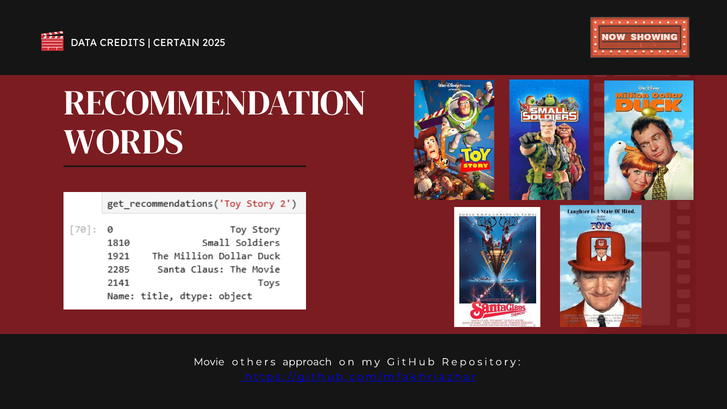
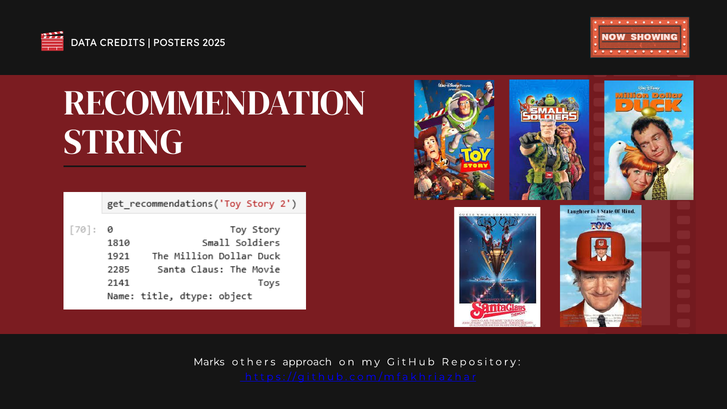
CERTAIN: CERTAIN -> POSTERS
WORDS: WORDS -> STRING
Movie: Movie -> Marks
